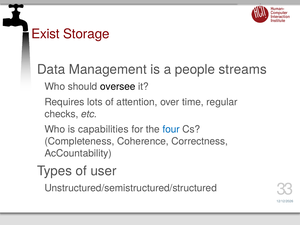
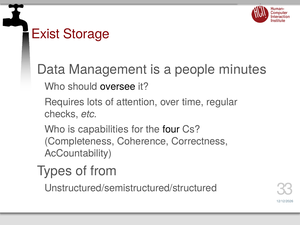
streams: streams -> minutes
four colour: blue -> black
user: user -> from
